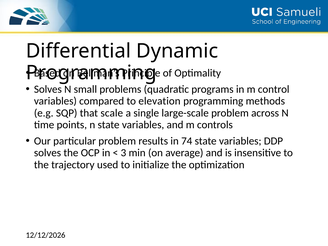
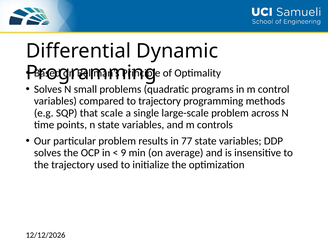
to elevation: elevation -> trajectory
74: 74 -> 77
3: 3 -> 9
